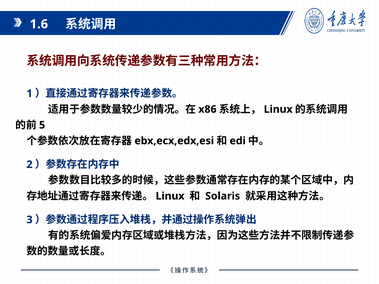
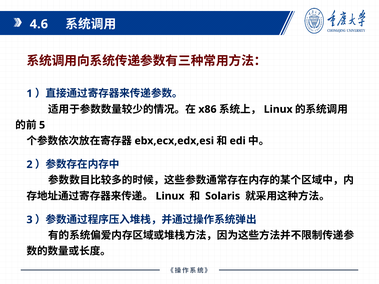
1.6: 1.6 -> 4.6
